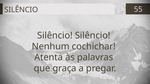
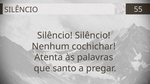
graça: graça -> santo
